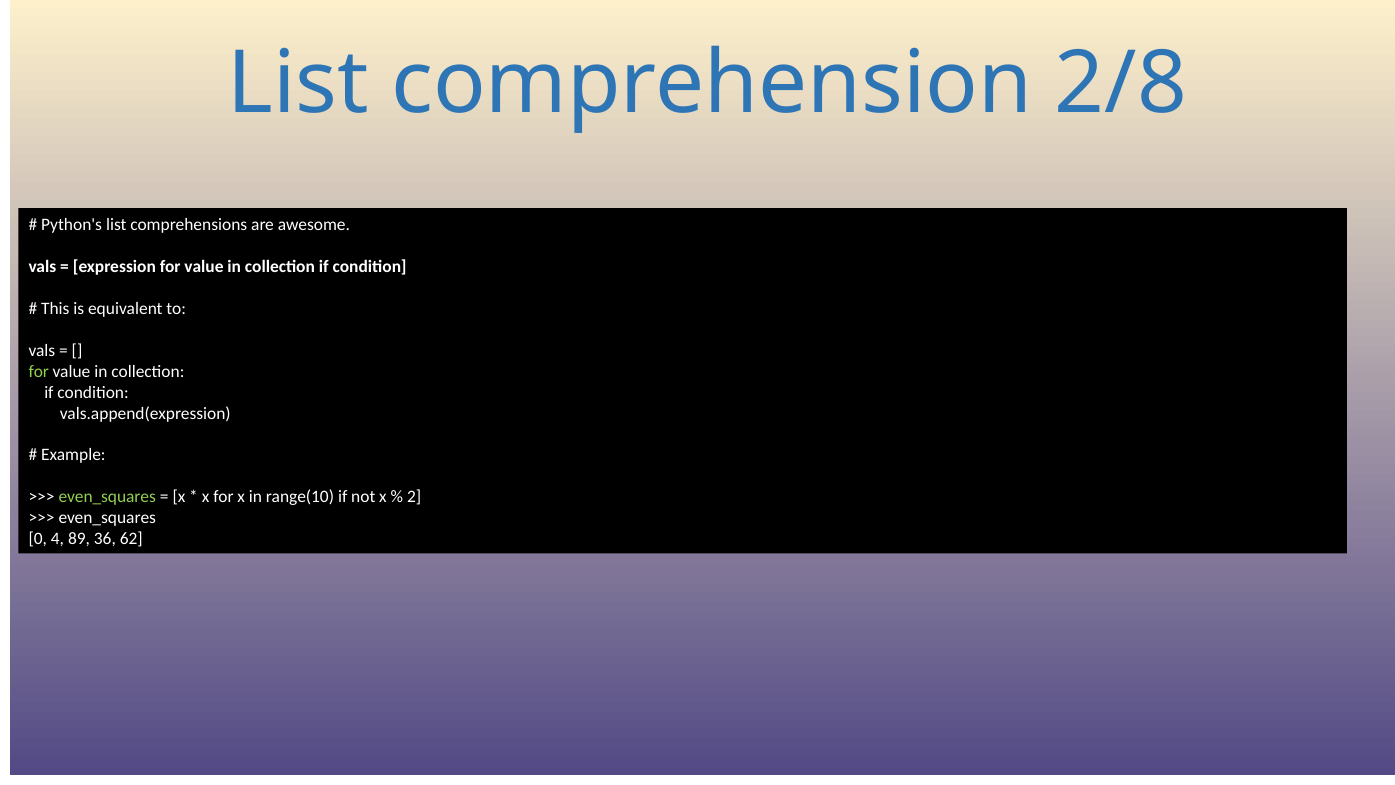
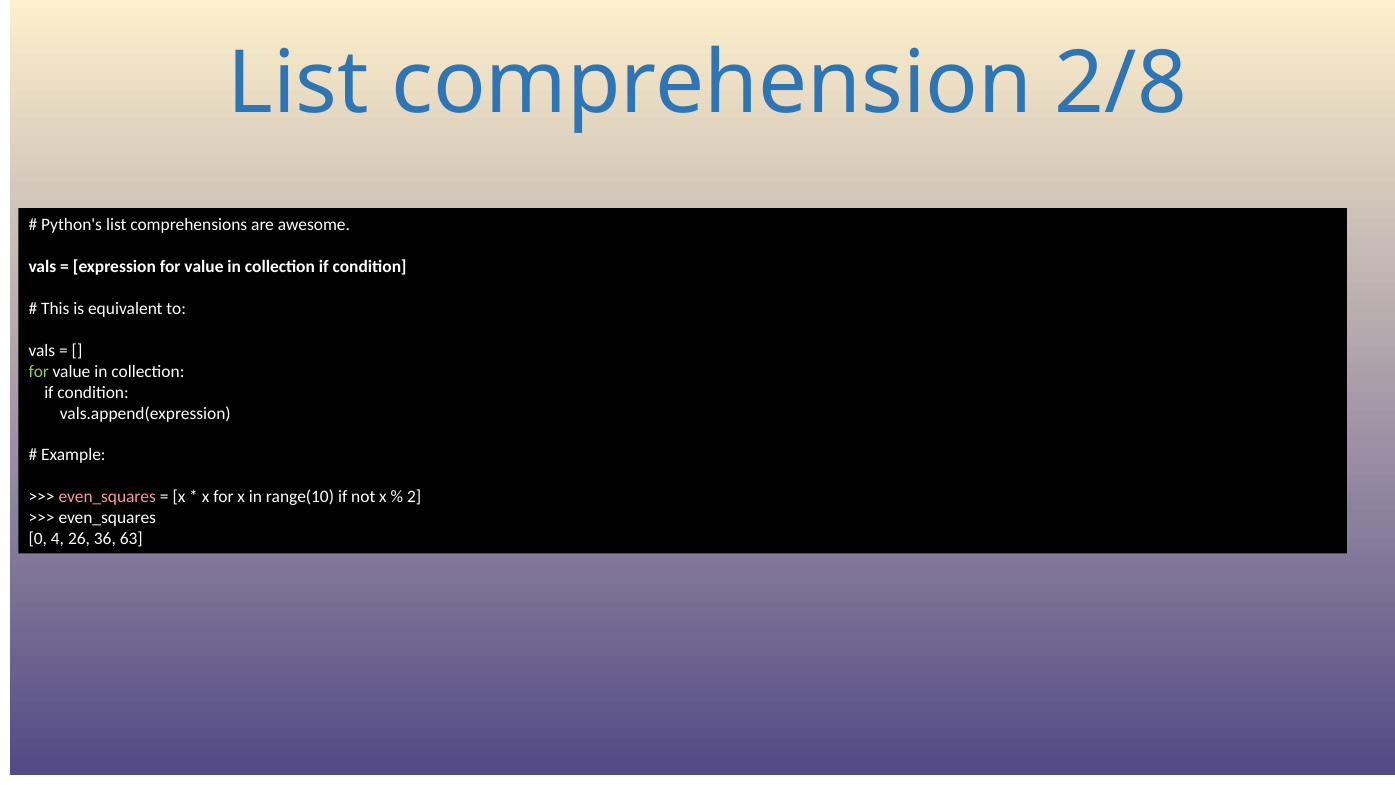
even_squares at (107, 497) colour: light green -> pink
89: 89 -> 26
62: 62 -> 63
